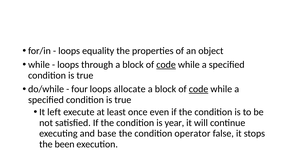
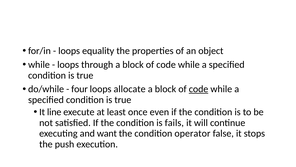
code at (166, 64) underline: present -> none
left: left -> line
year: year -> fails
base: base -> want
been: been -> push
